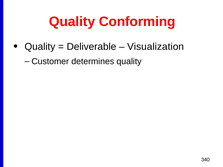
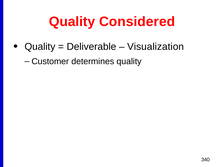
Conforming: Conforming -> Considered
